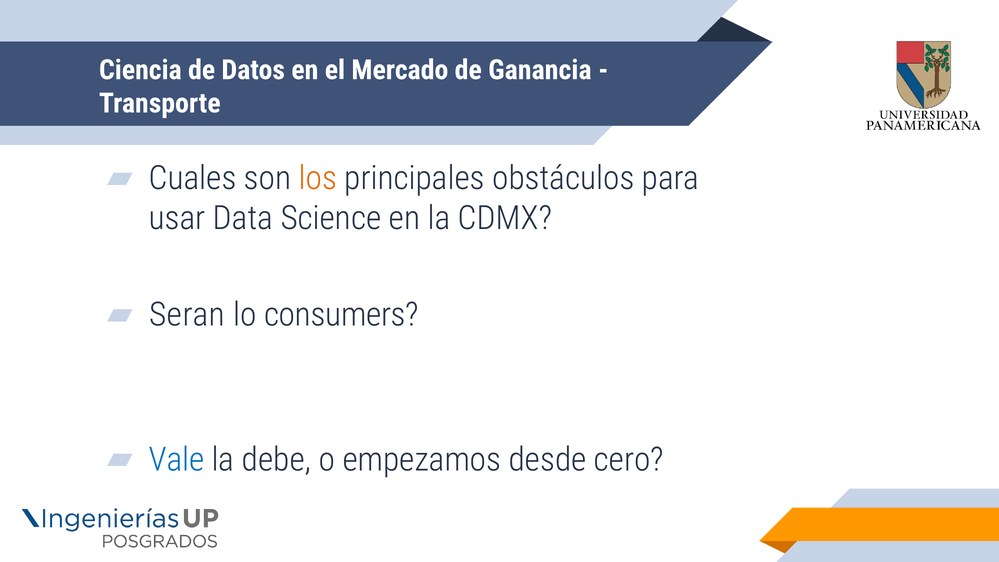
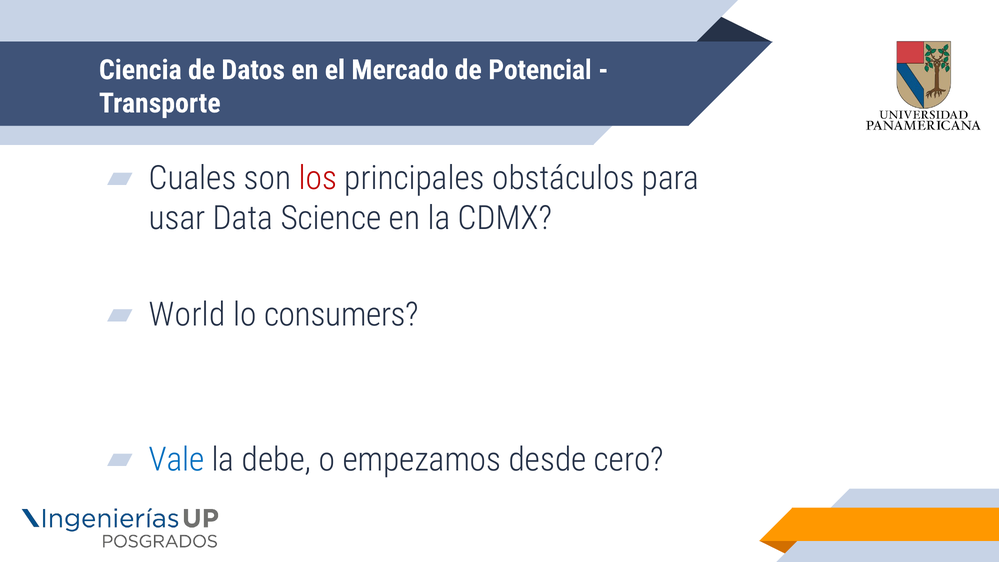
Ganancia: Ganancia -> Potencial
los colour: orange -> red
Seran: Seran -> World
